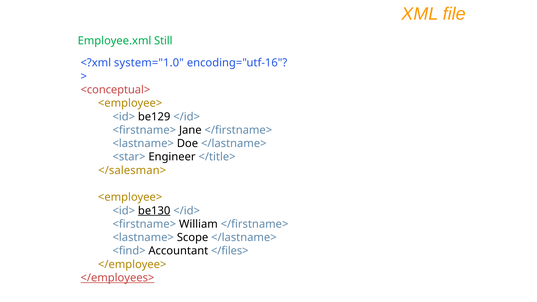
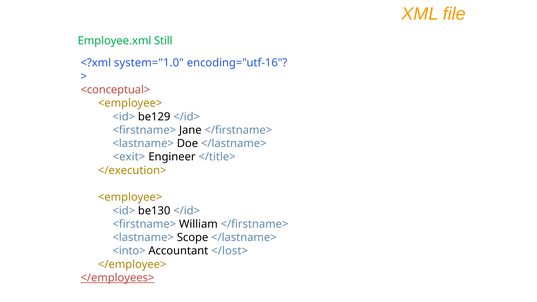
<star>: <star> -> <exit>
</salesman>: </salesman> -> </execution>
be130 underline: present -> none
<find>: <find> -> <into>
</files>: </files> -> </lost>
